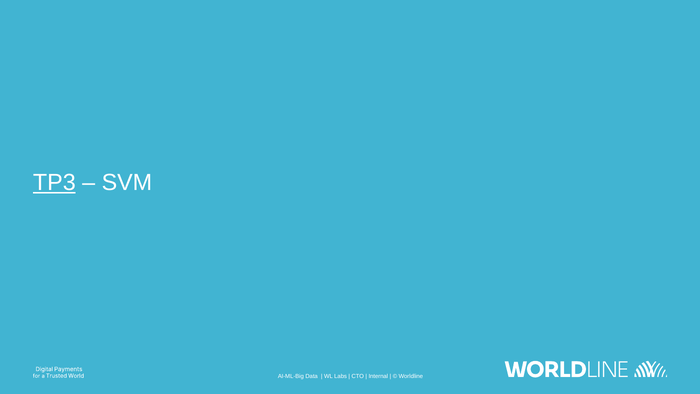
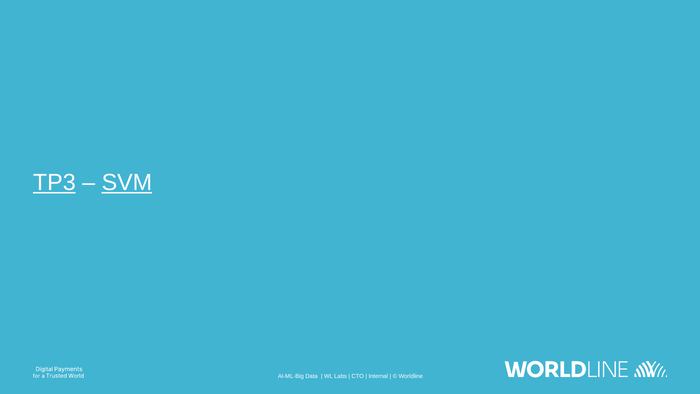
SVM underline: none -> present
